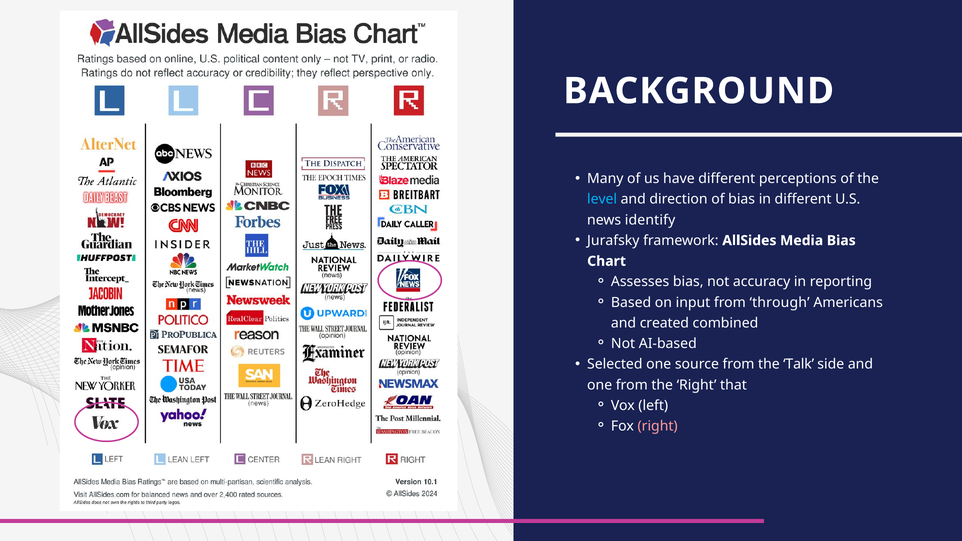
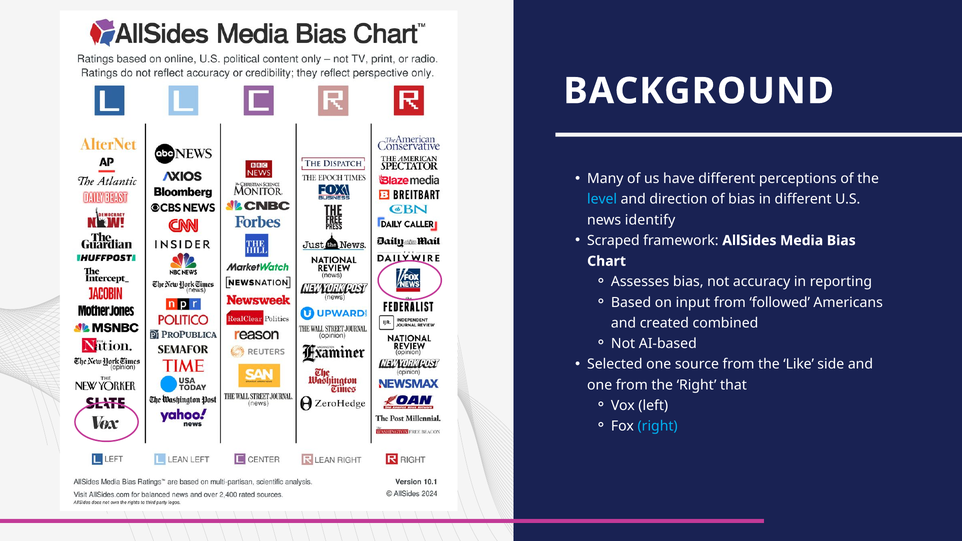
Jurafsky: Jurafsky -> Scraped
through: through -> followed
Talk: Talk -> Like
right at (658, 426) colour: pink -> light blue
